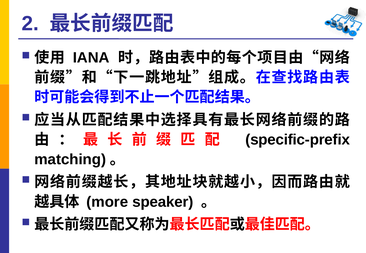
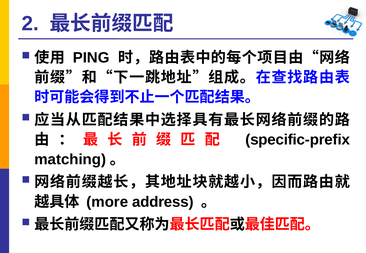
IANA: IANA -> PING
speaker: speaker -> address
